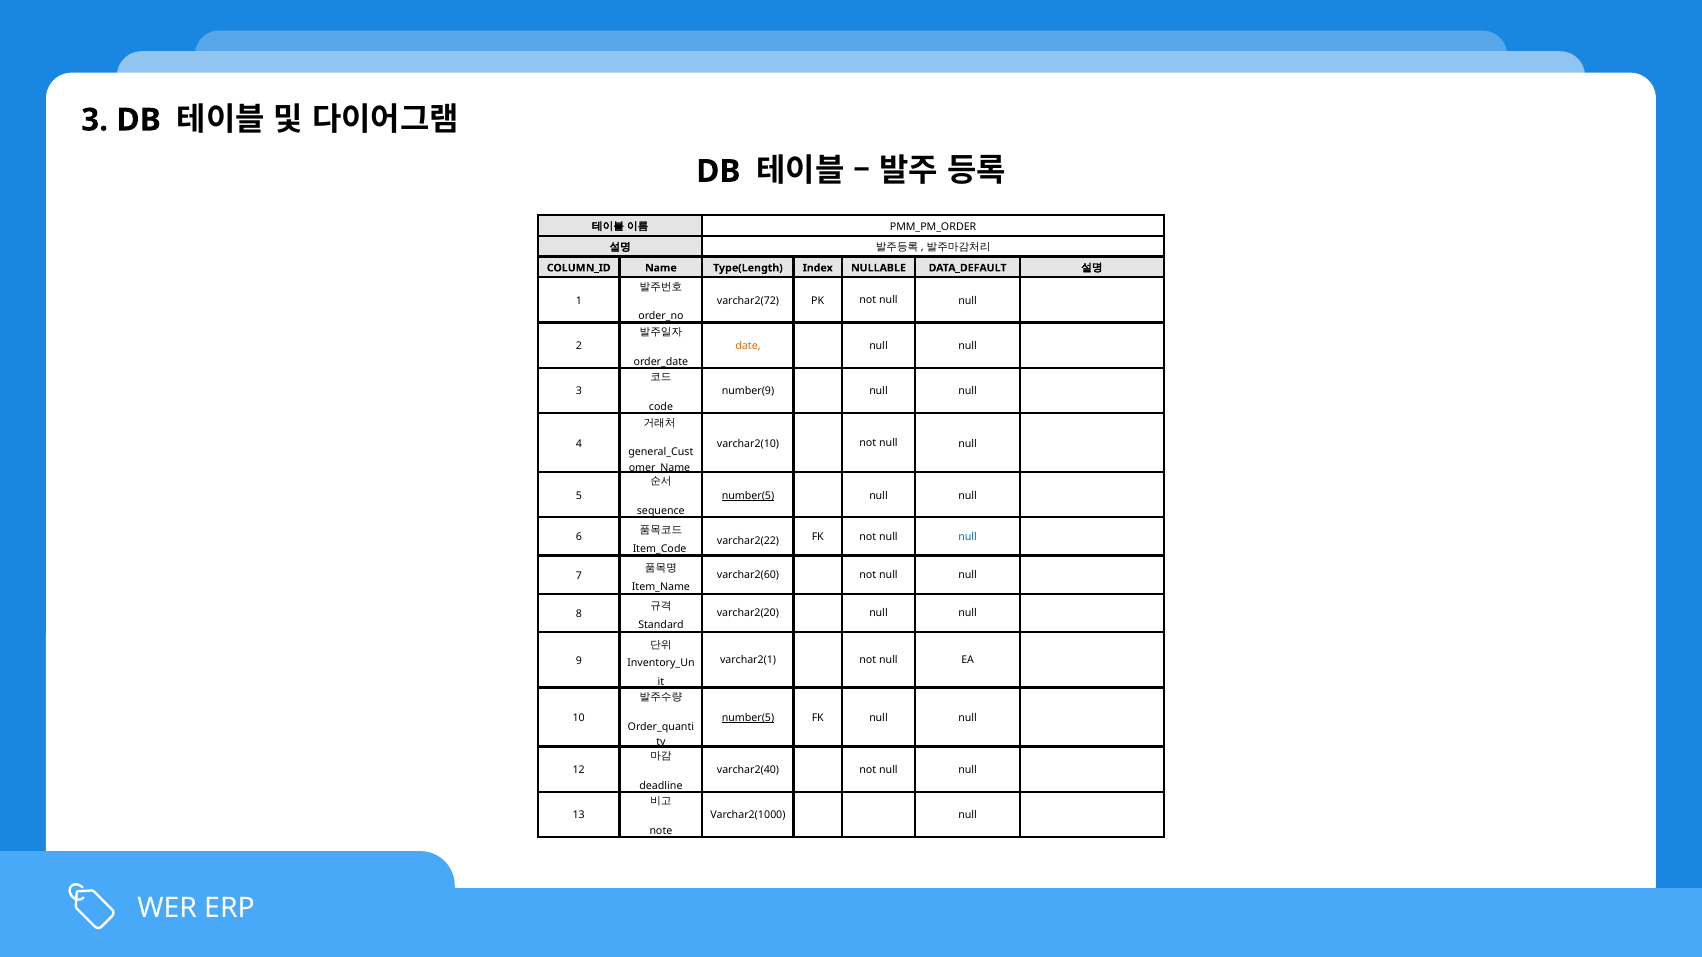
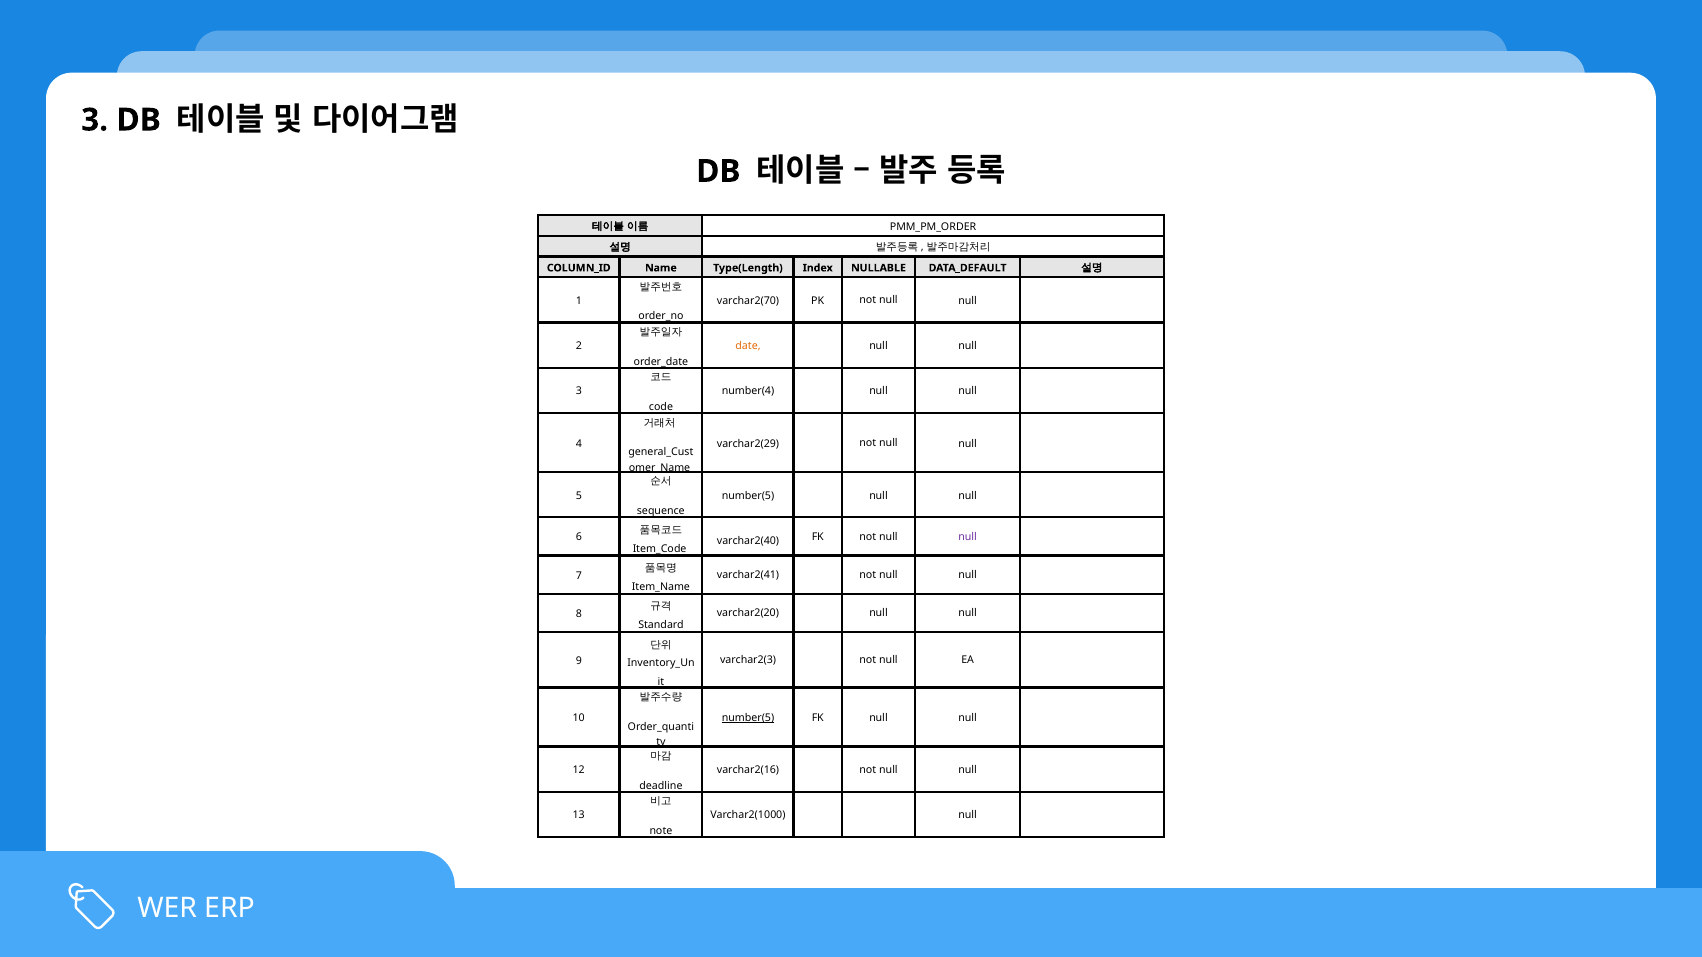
varchar2(72: varchar2(72 -> varchar2(70
number(9: number(9 -> number(4
varchar2(10: varchar2(10 -> varchar2(29
number(5 at (748, 496) underline: present -> none
varchar2(22: varchar2(22 -> varchar2(40
null at (968, 537) colour: blue -> purple
varchar2(60: varchar2(60 -> varchar2(41
varchar2(1: varchar2(1 -> varchar2(3
varchar2(40: varchar2(40 -> varchar2(16
